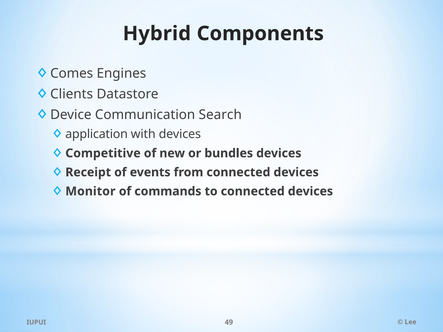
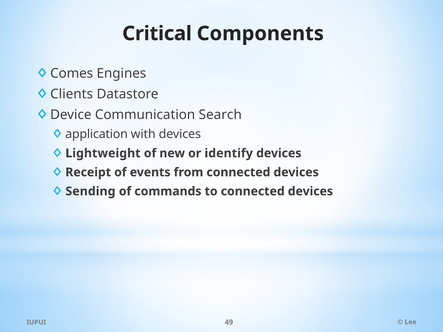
Hybrid: Hybrid -> Critical
Competitive: Competitive -> Lightweight
bundles: bundles -> identify
Monitor: Monitor -> Sending
